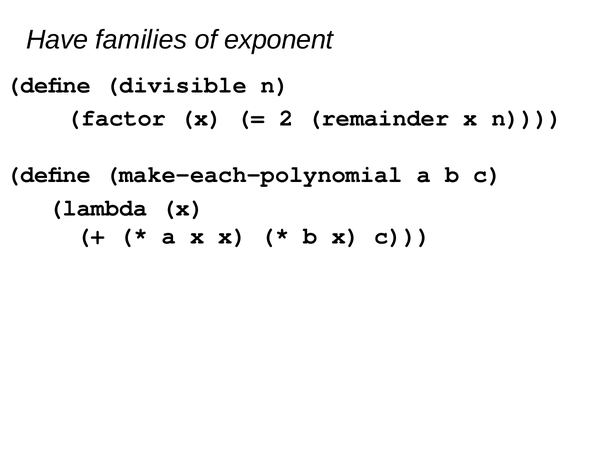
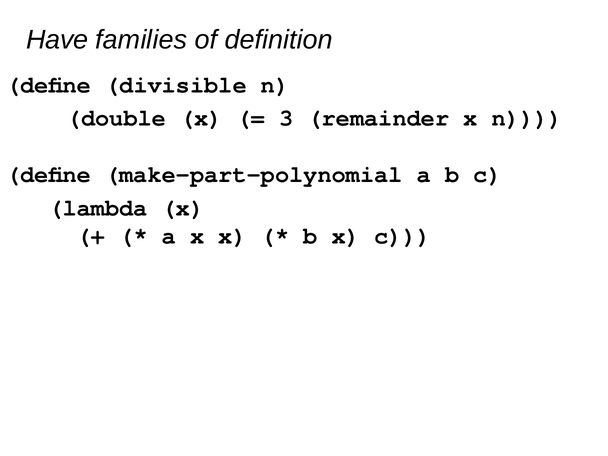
exponent: exponent -> definition
factor: factor -> double
2: 2 -> 3
make-each-polynomial: make-each-polynomial -> make-part-polynomial
